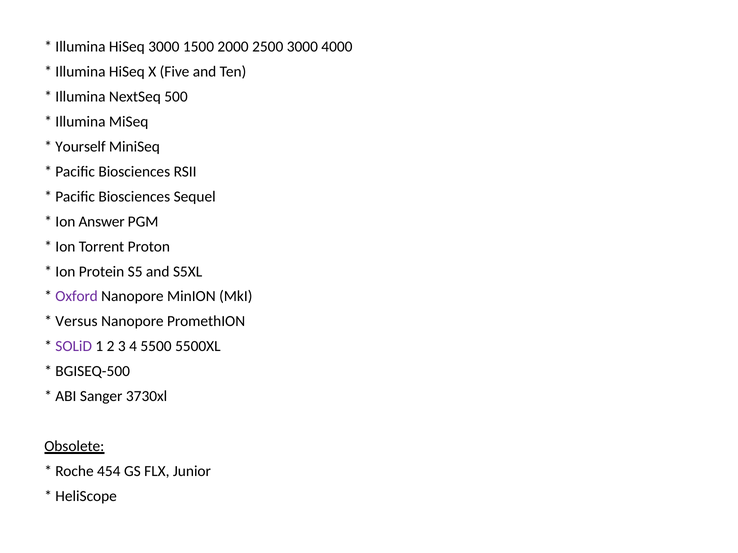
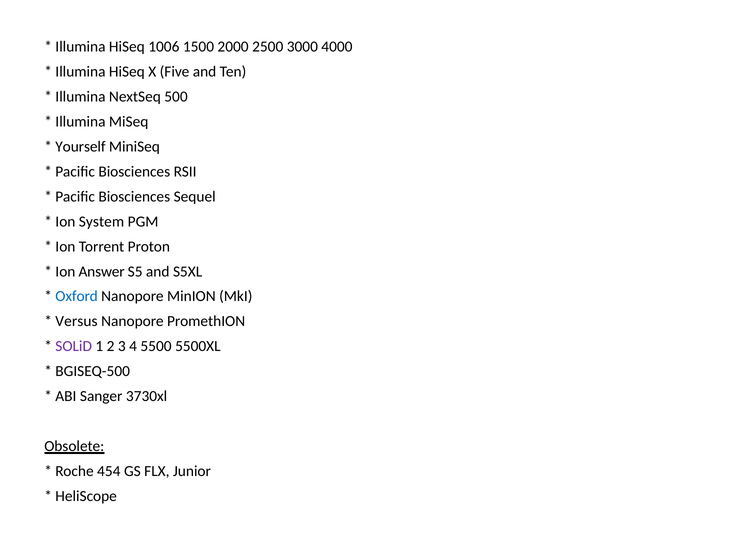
HiSeq 3000: 3000 -> 1006
Answer: Answer -> System
Protein: Protein -> Answer
Oxford colour: purple -> blue
